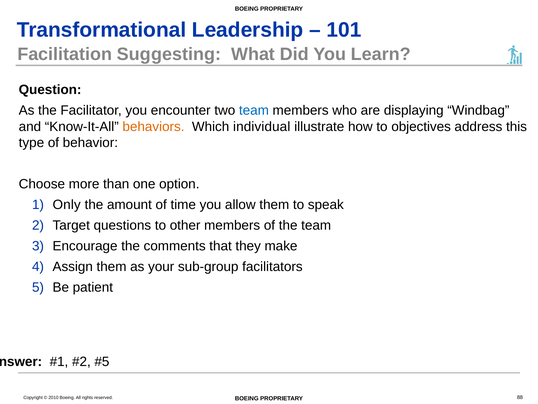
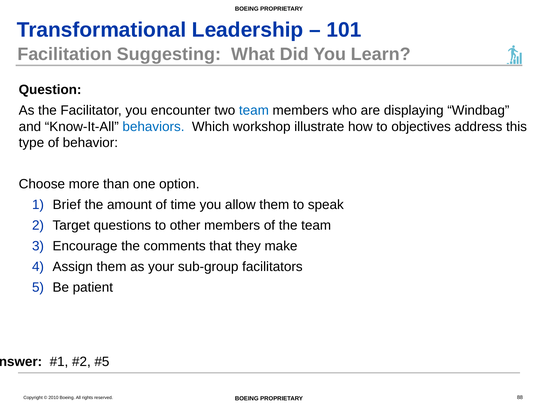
behaviors colour: orange -> blue
individual: individual -> workshop
Only: Only -> Brief
